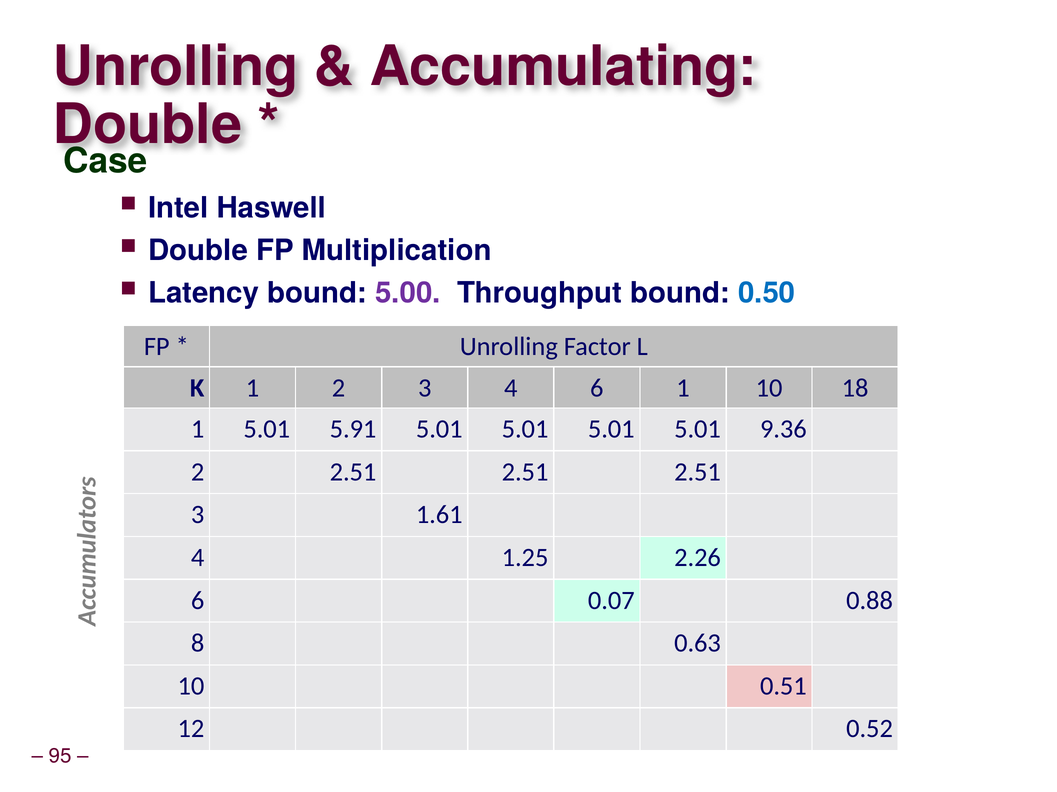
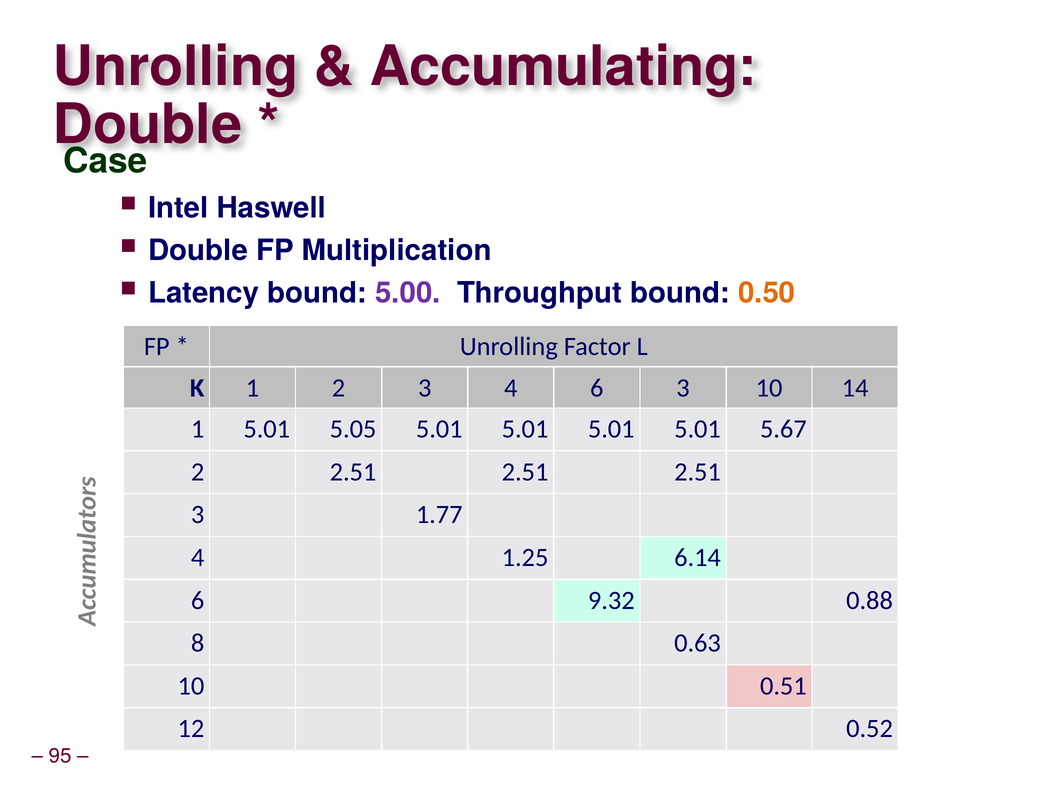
0.50 colour: blue -> orange
6 1: 1 -> 3
18: 18 -> 14
5.91: 5.91 -> 5.05
9.36: 9.36 -> 5.67
1.61: 1.61 -> 1.77
2.26: 2.26 -> 6.14
0.07: 0.07 -> 9.32
